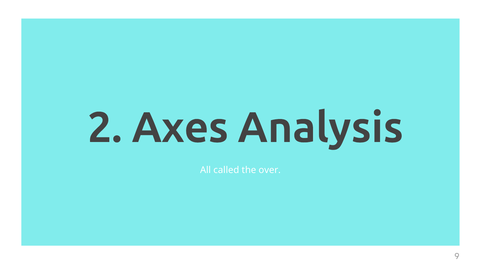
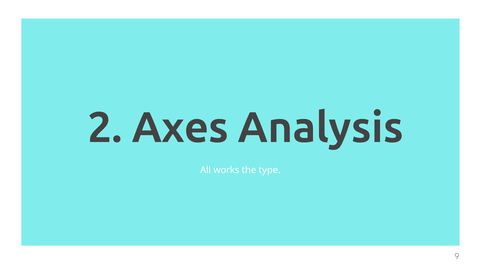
called: called -> works
over: over -> type
